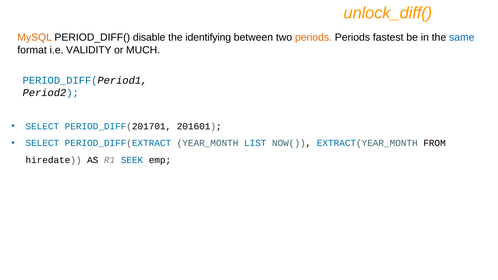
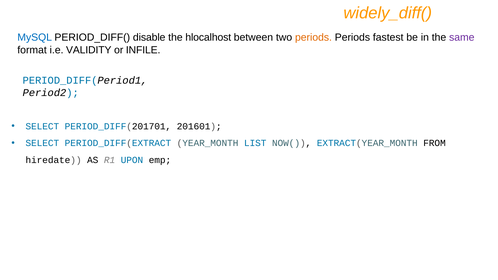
unlock_diff(: unlock_diff( -> widely_diff(
MySQL colour: orange -> blue
identifying: identifying -> hlocalhost
same colour: blue -> purple
MUCH: MUCH -> INFILE
SEEK: SEEK -> UPON
